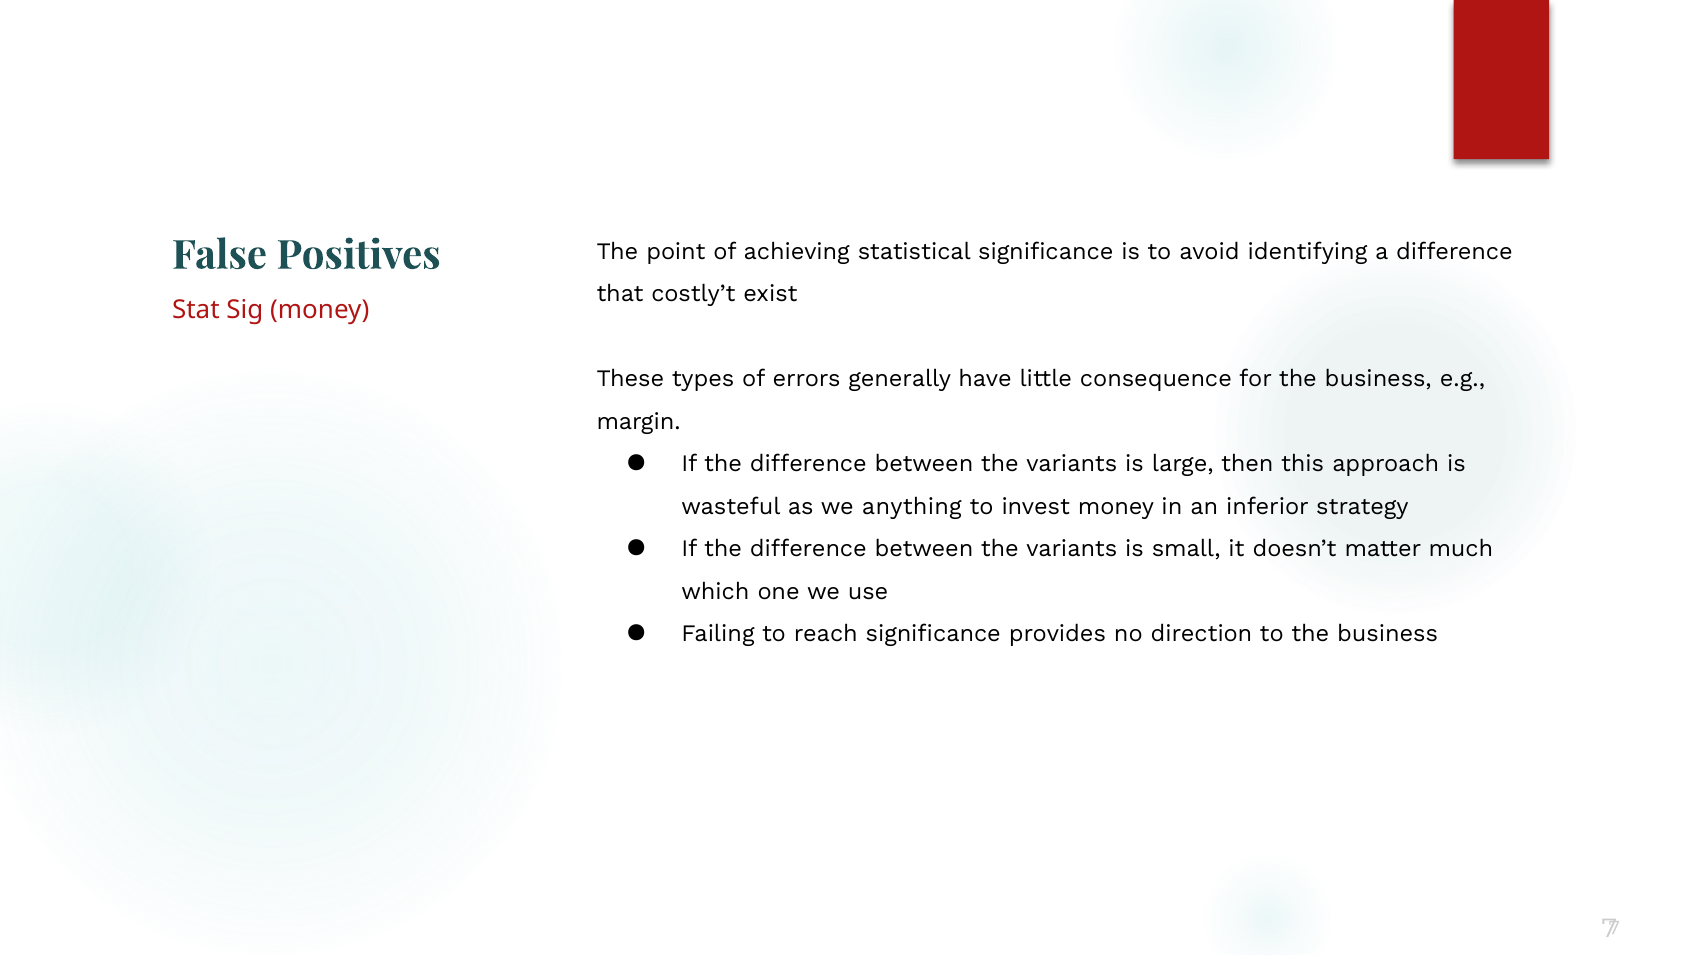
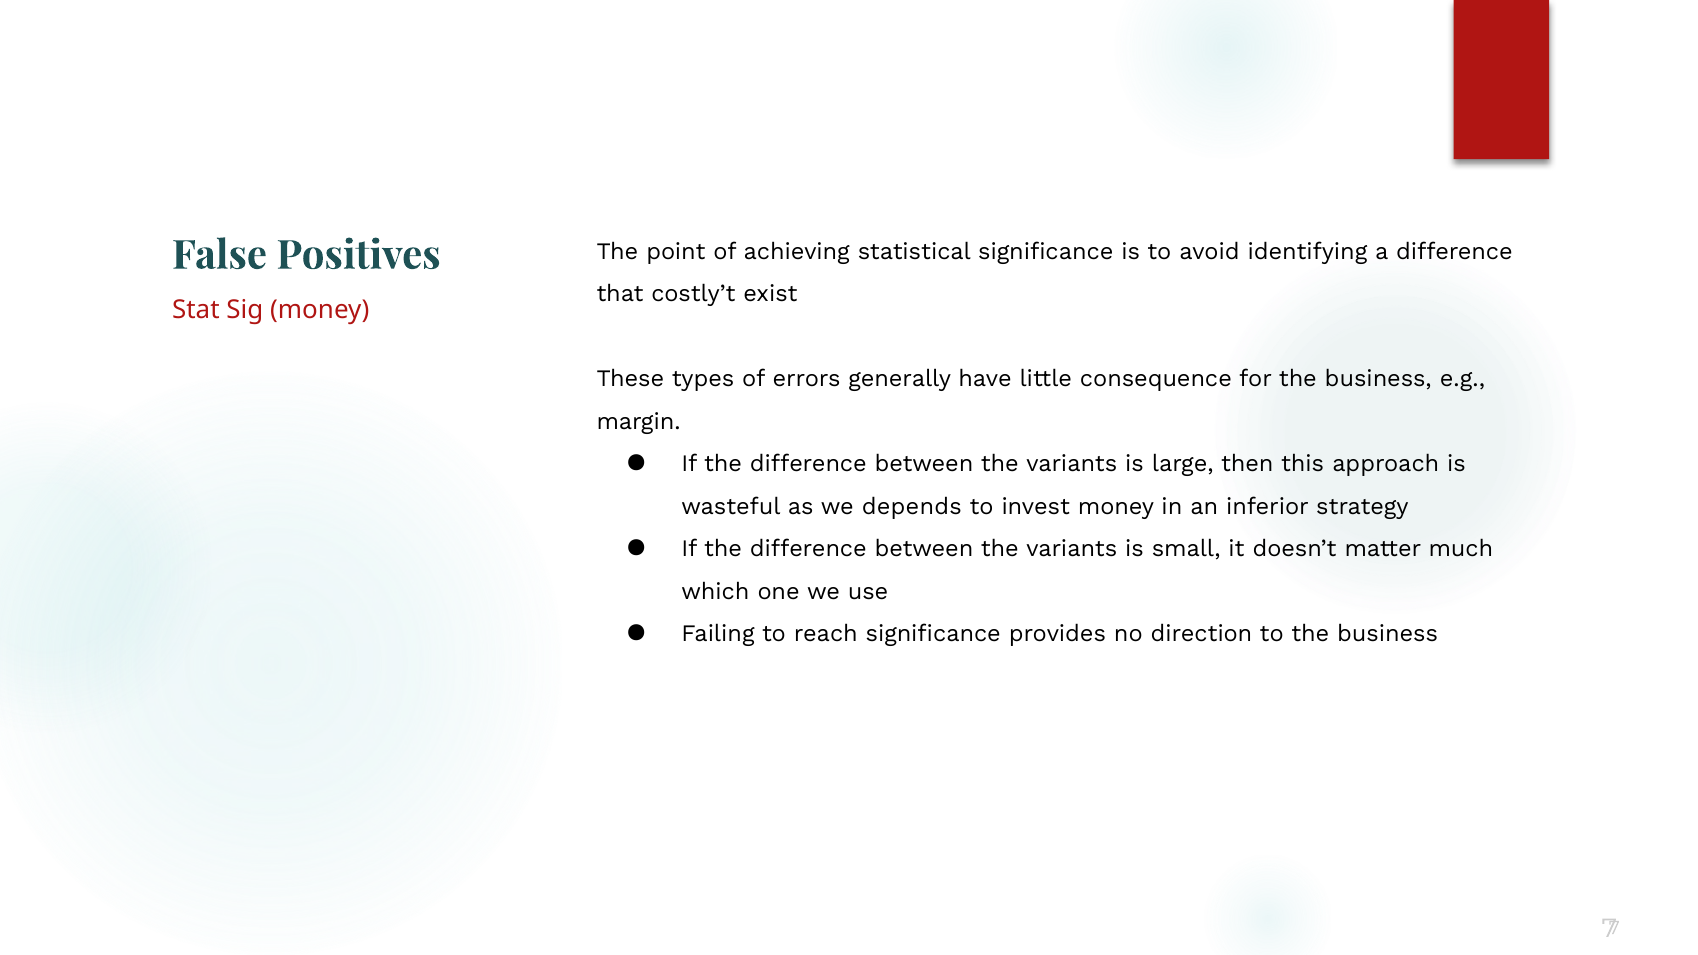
anything: anything -> depends
